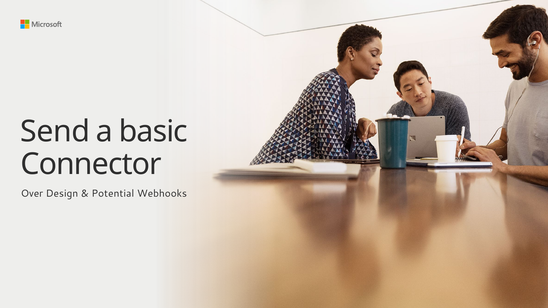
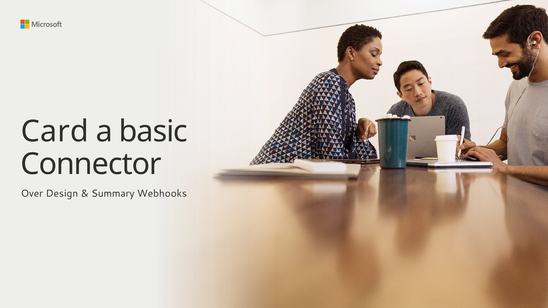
Send: Send -> Card
Potential: Potential -> Summary
